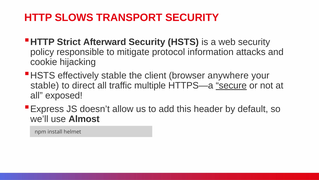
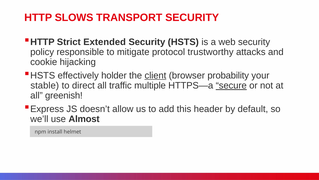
Afterward: Afterward -> Extended
information: information -> trustworthy
effectively stable: stable -> holder
client underline: none -> present
anywhere: anywhere -> probability
exposed: exposed -> greenish
